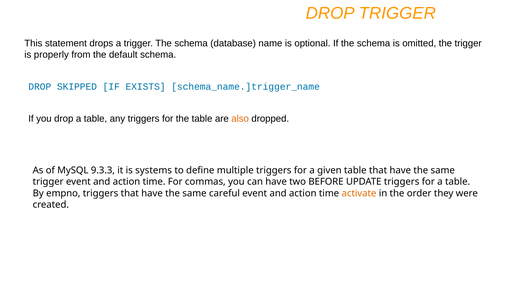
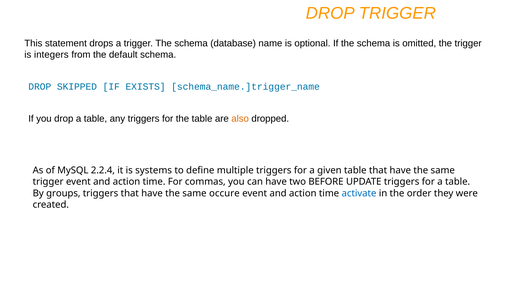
properly: properly -> integers
9.3.3: 9.3.3 -> 2.2.4
empno: empno -> groups
careful: careful -> occure
activate colour: orange -> blue
